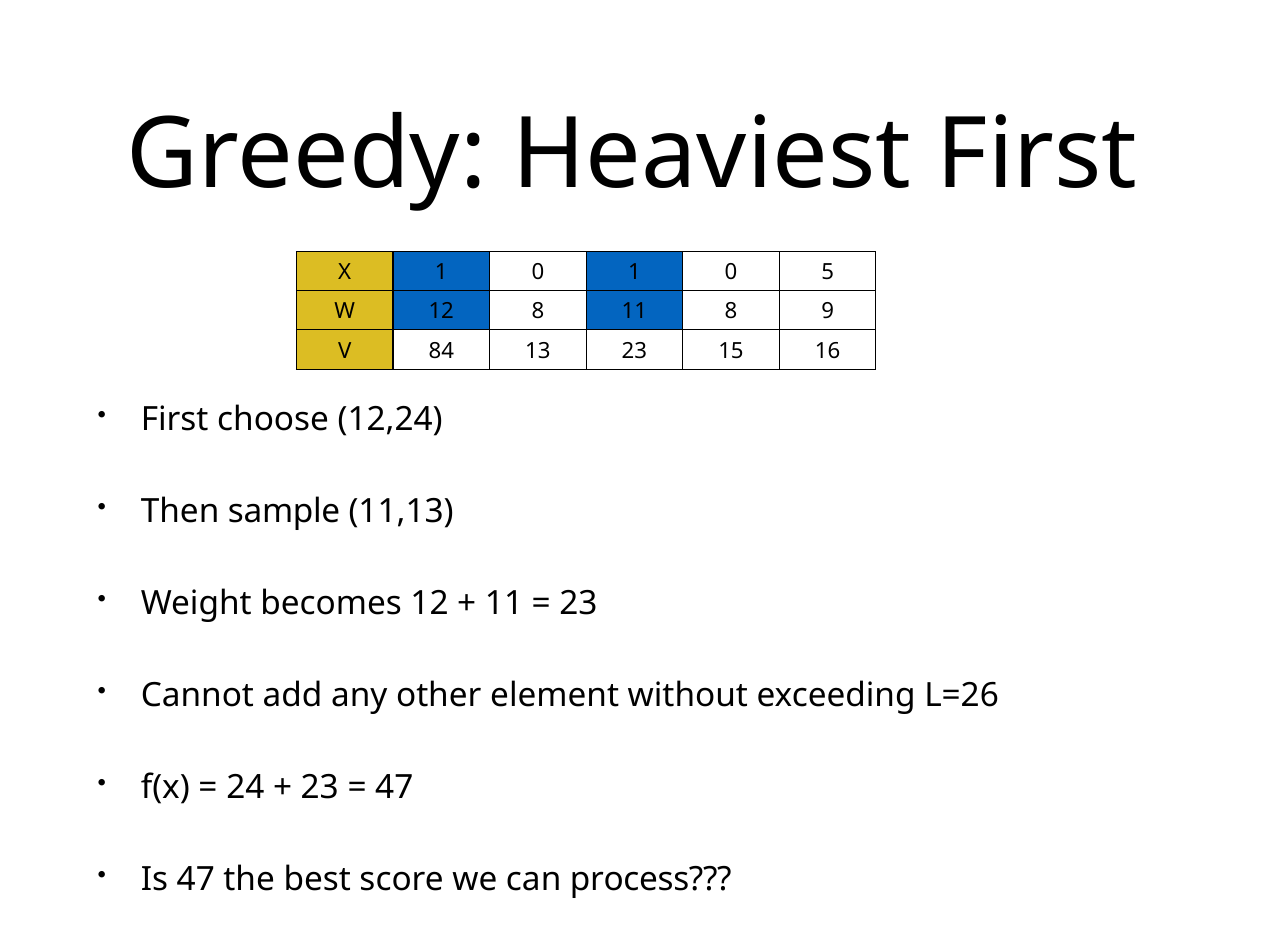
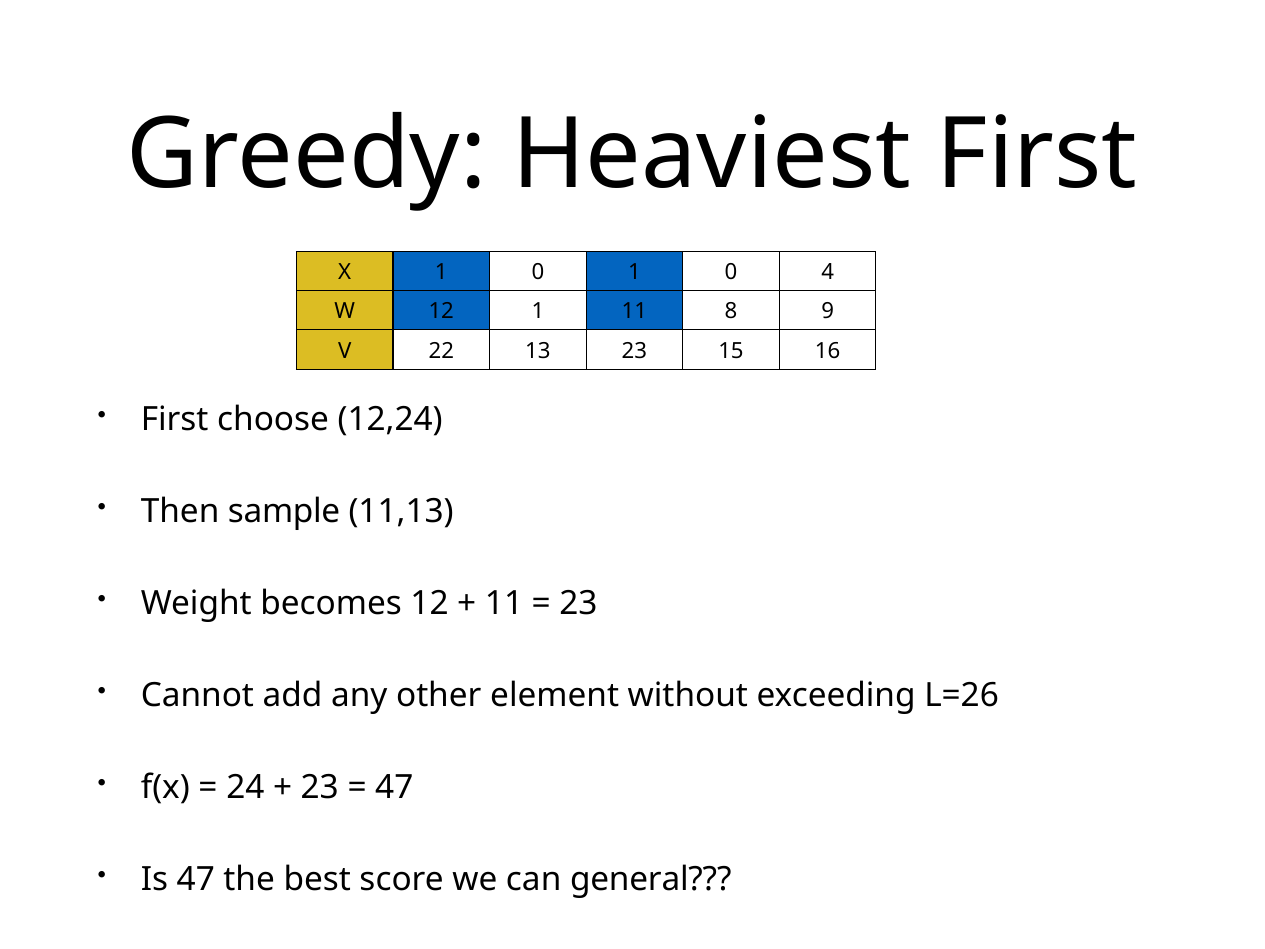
5: 5 -> 4
12 8: 8 -> 1
84: 84 -> 22
process: process -> general
